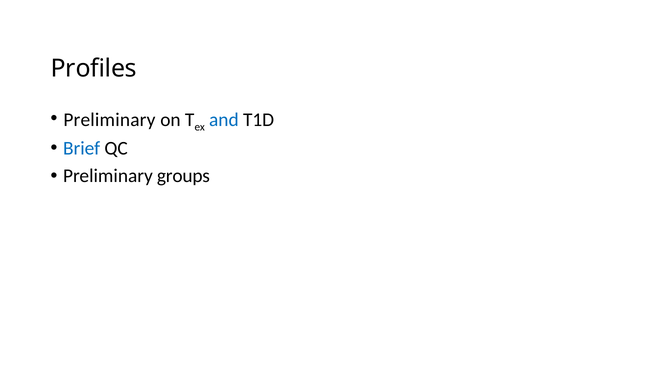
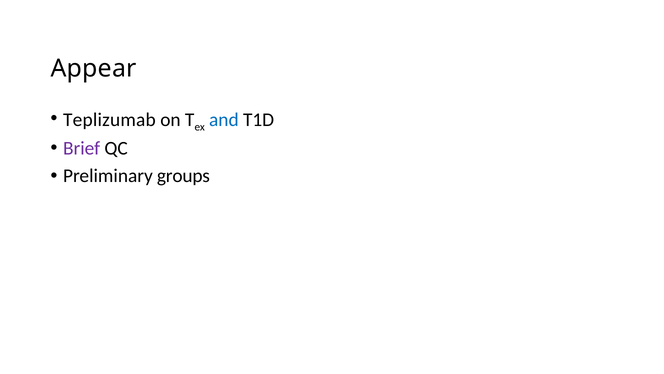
Profiles: Profiles -> Appear
Preliminary at (109, 120): Preliminary -> Teplizumab
Brief colour: blue -> purple
